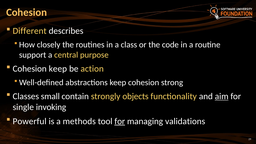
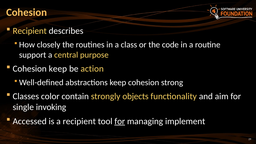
Different at (30, 31): Different -> Recipient
small: small -> color
aim underline: present -> none
Powerful: Powerful -> Accessed
a methods: methods -> recipient
validations: validations -> implement
